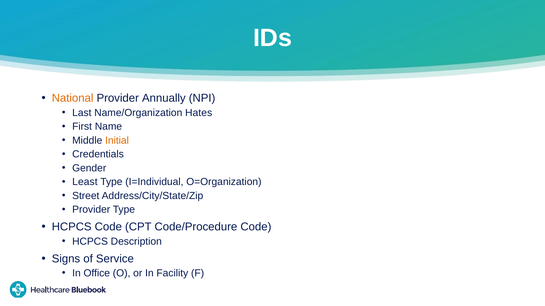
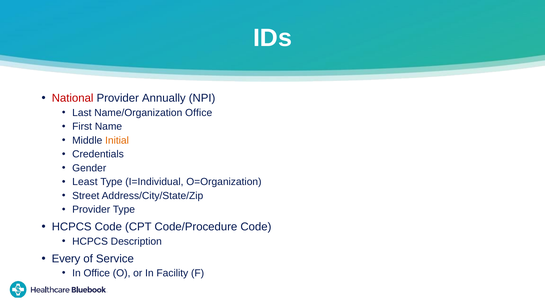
National colour: orange -> red
Name/Organization Hates: Hates -> Office
Signs: Signs -> Every
